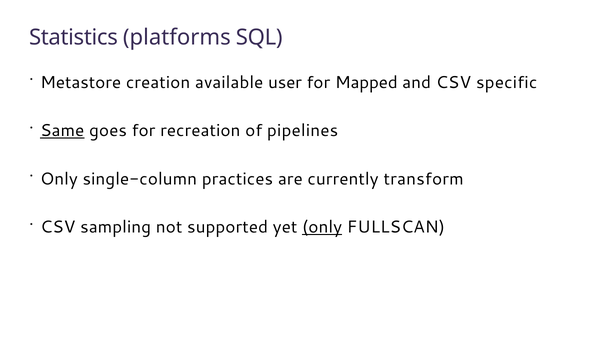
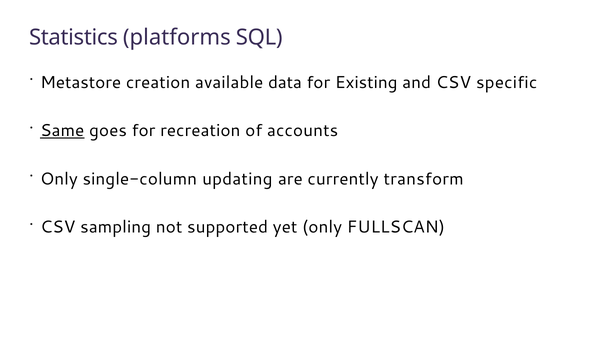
user: user -> data
Mapped: Mapped -> Existing
pipelines: pipelines -> accounts
practices: practices -> updating
only at (322, 227) underline: present -> none
